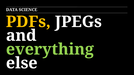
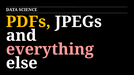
everything colour: light green -> pink
